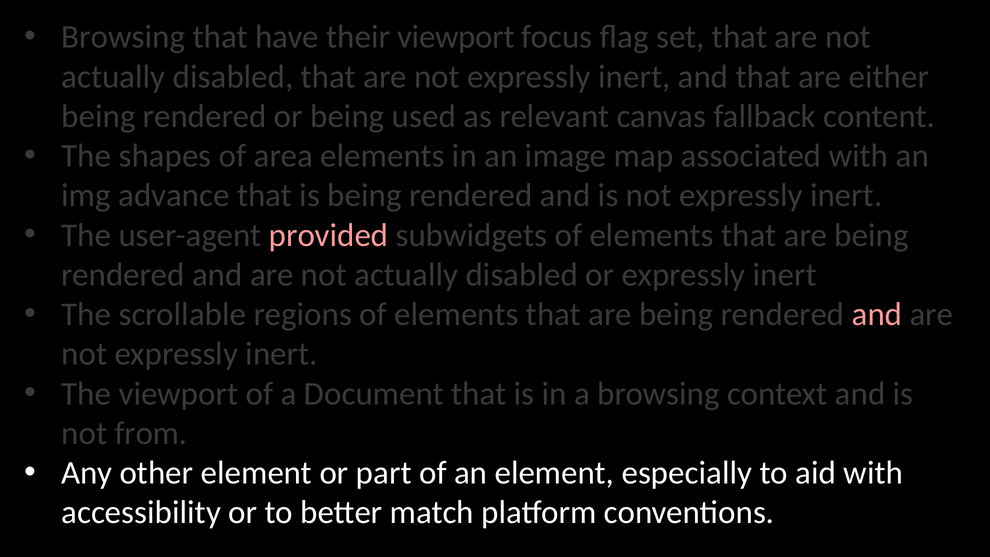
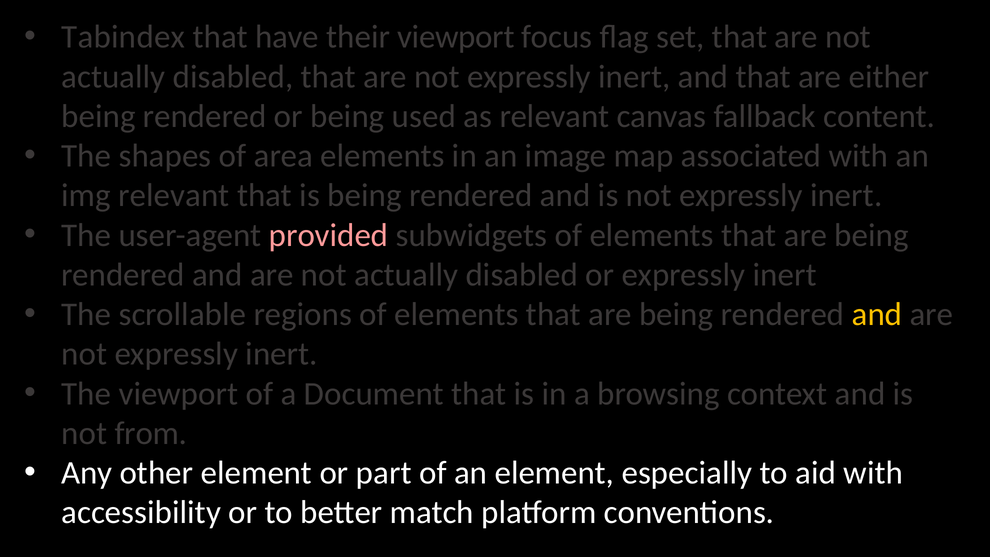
Browsing at (123, 37): Browsing -> Tabindex
img advance: advance -> relevant
and at (877, 314) colour: pink -> yellow
